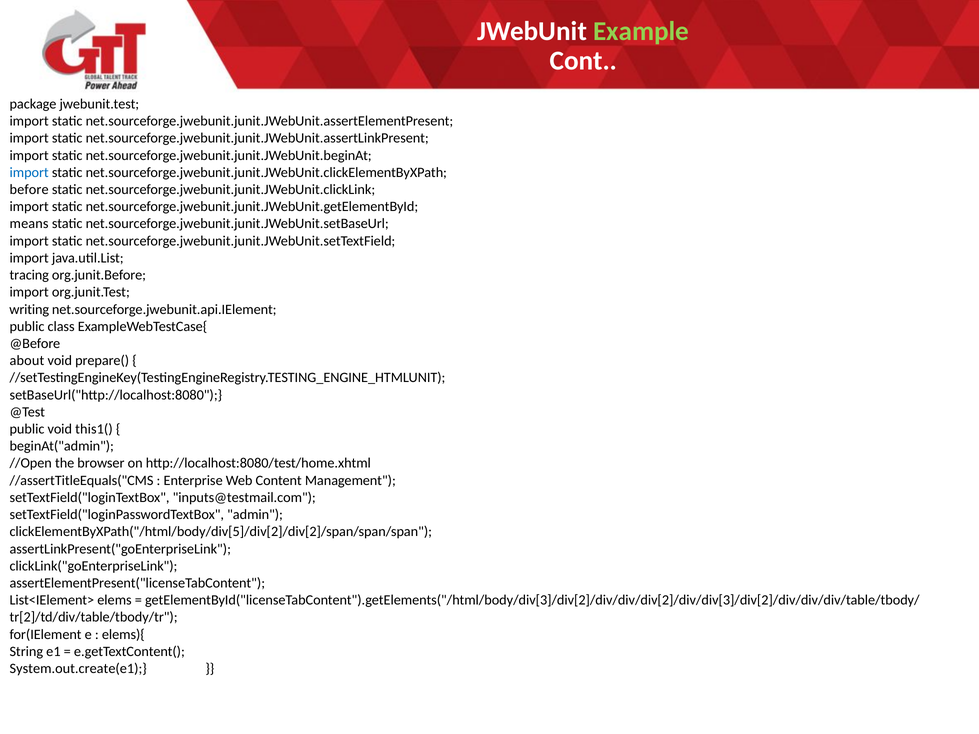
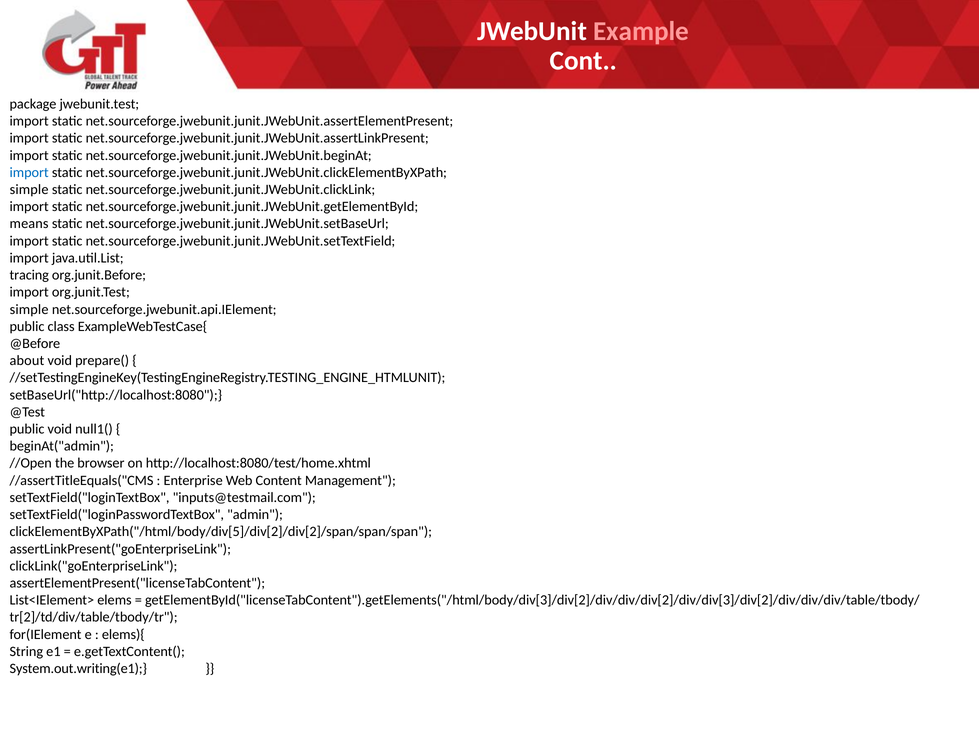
Example colour: light green -> pink
before at (29, 190): before -> simple
writing at (29, 309): writing -> simple
this1(: this1( -> null1(
System.out.create(e1: System.out.create(e1 -> System.out.writing(e1
